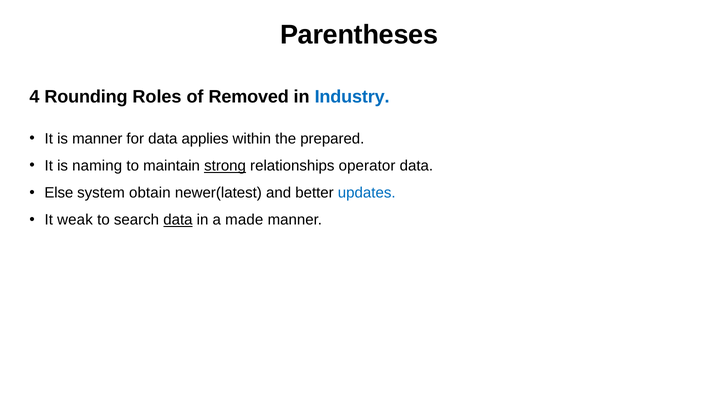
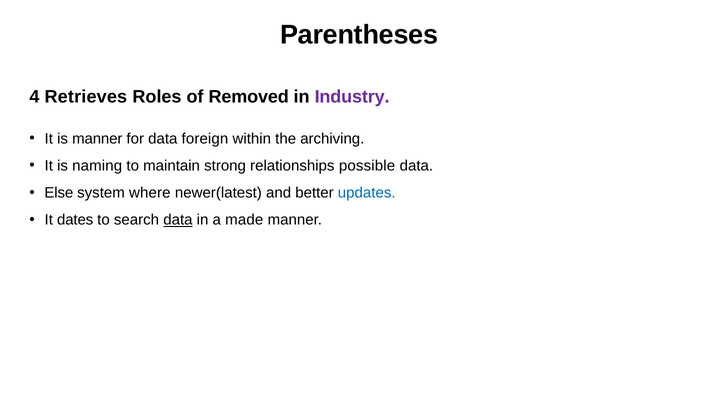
Rounding: Rounding -> Retrieves
Industry colour: blue -> purple
applies: applies -> foreign
prepared: prepared -> archiving
strong underline: present -> none
operator: operator -> possible
obtain: obtain -> where
weak: weak -> dates
